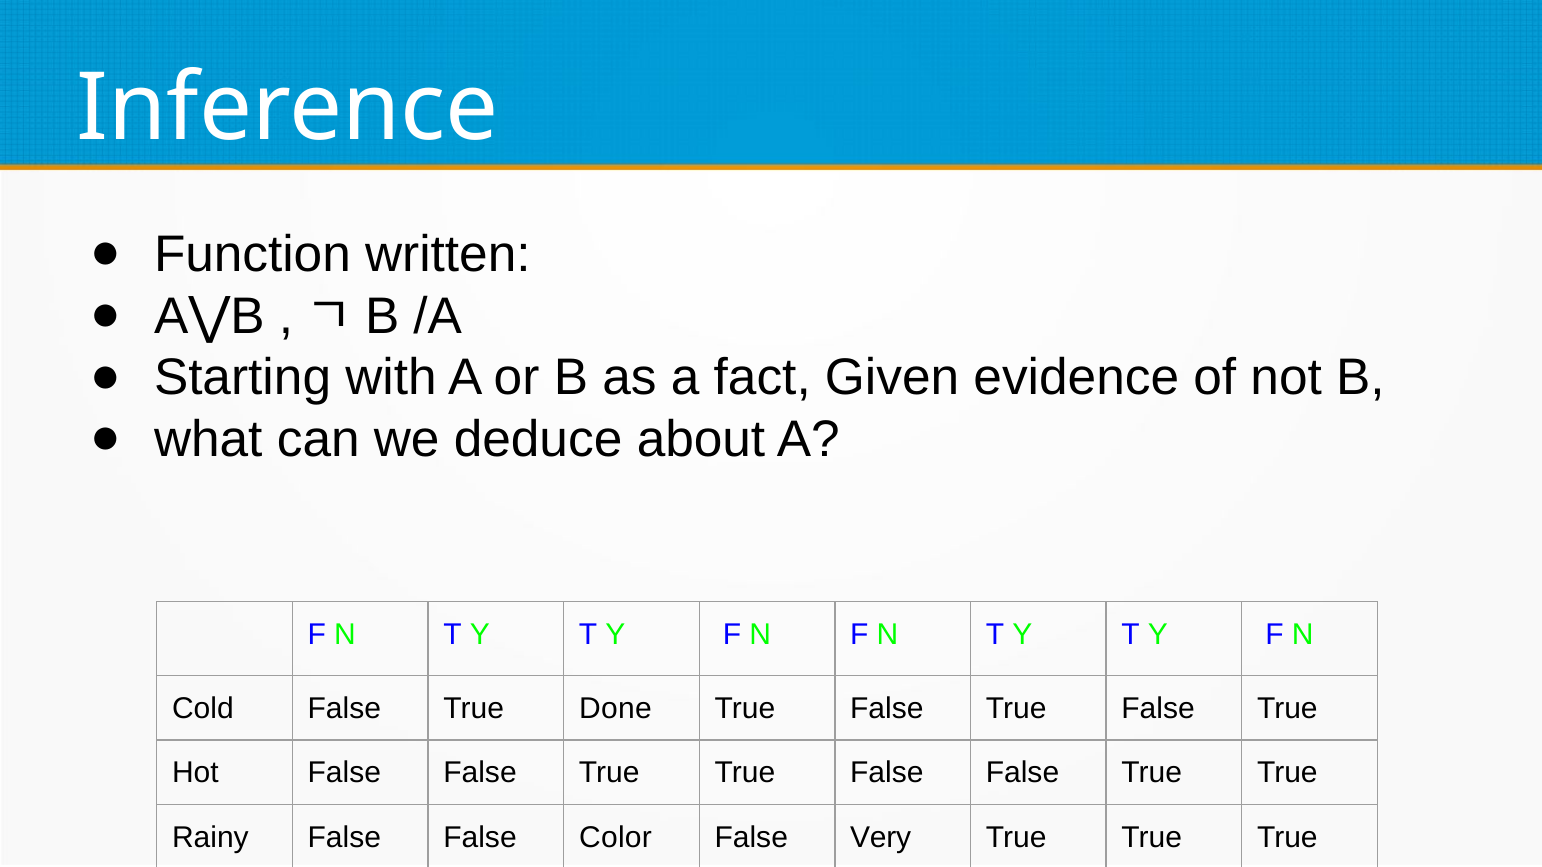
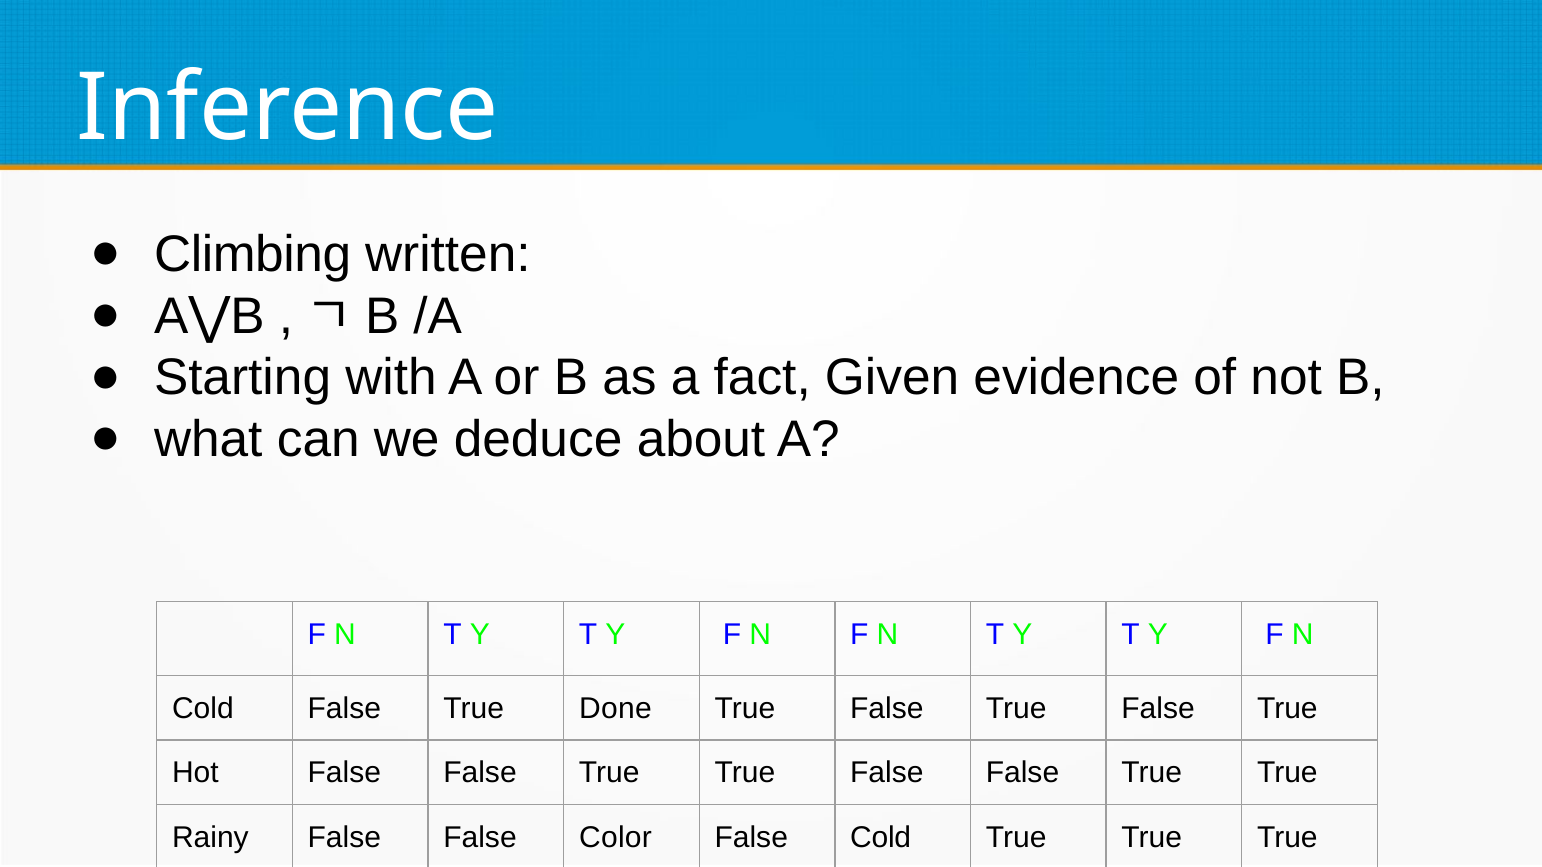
Function: Function -> Climbing
False Very: Very -> Cold
